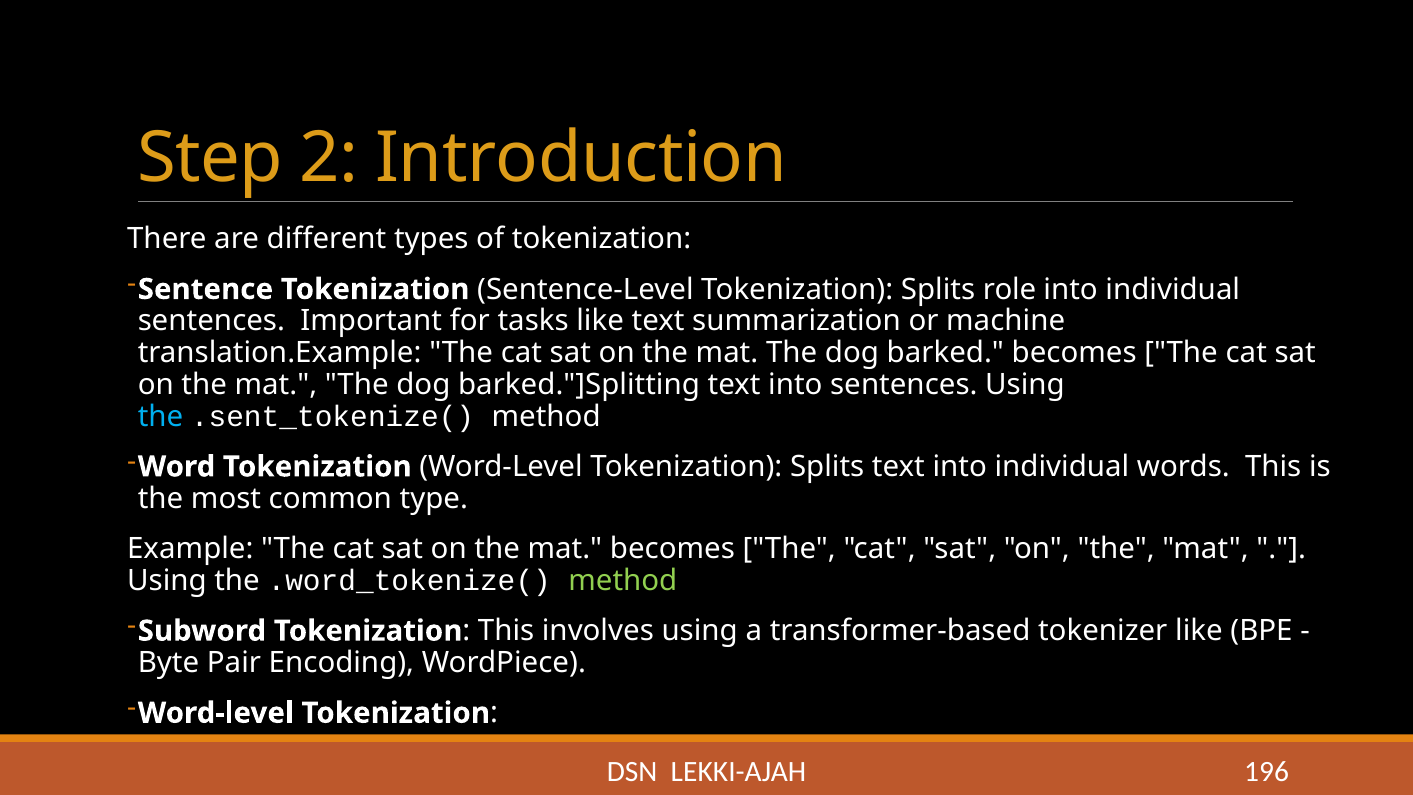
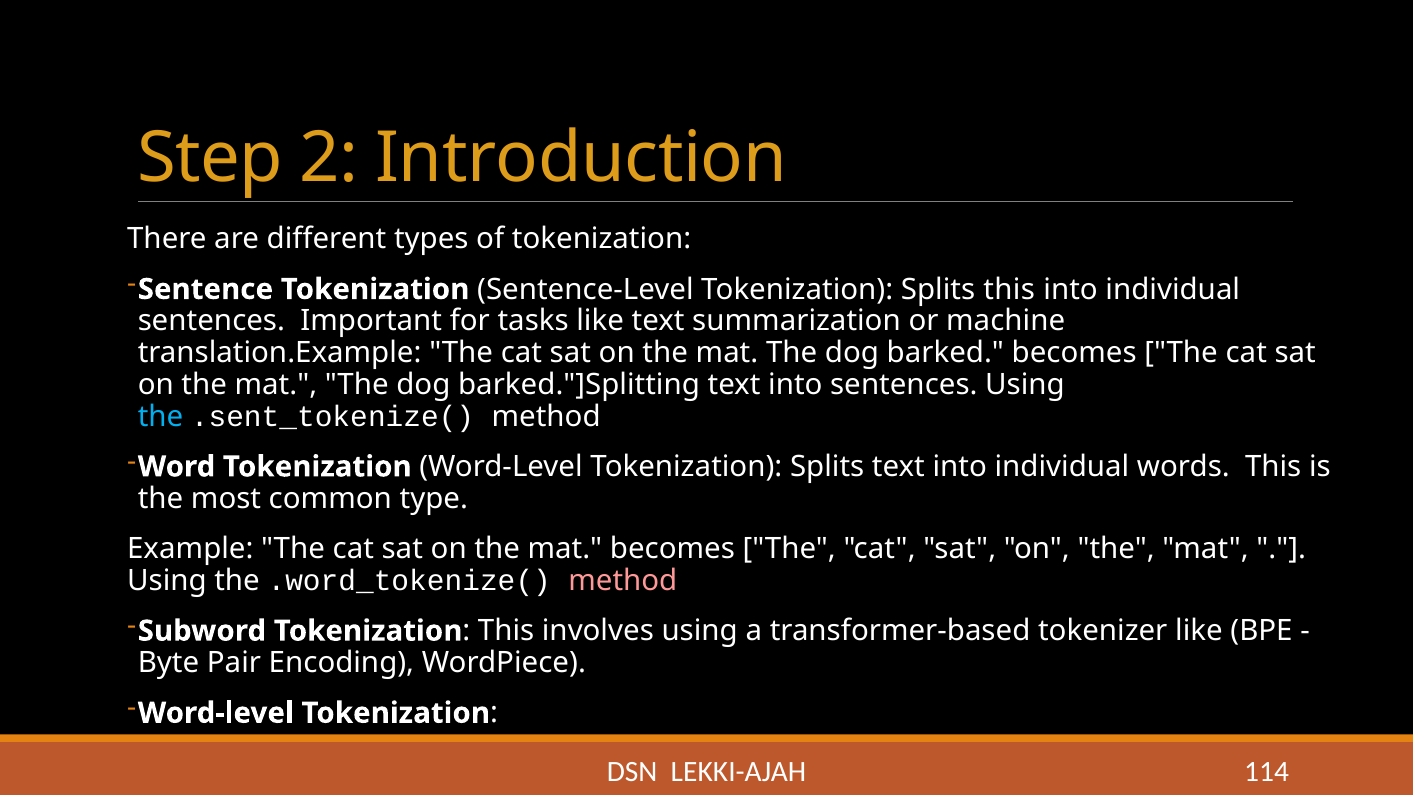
Splits role: role -> this
method at (623, 581) colour: light green -> pink
196: 196 -> 114
